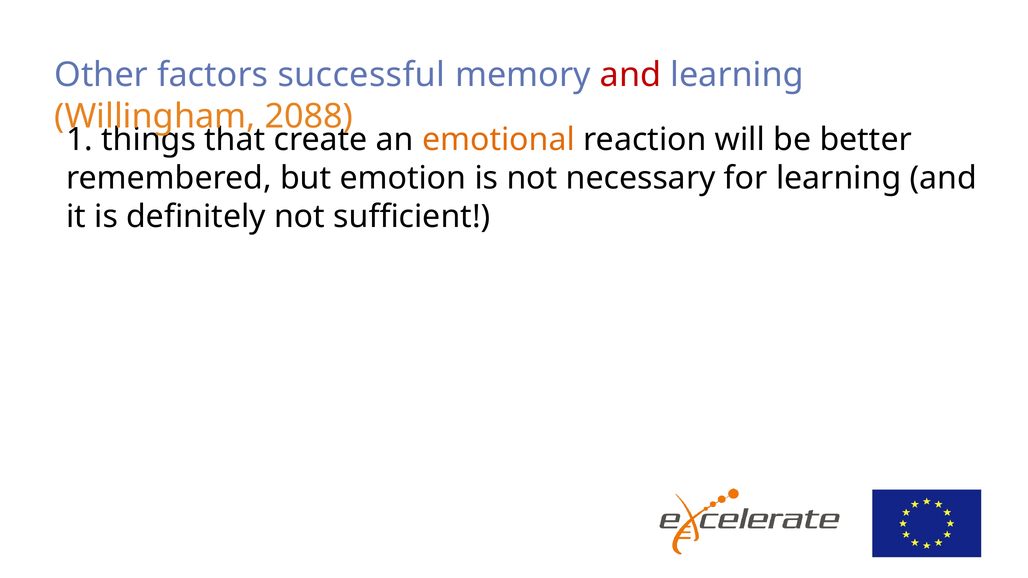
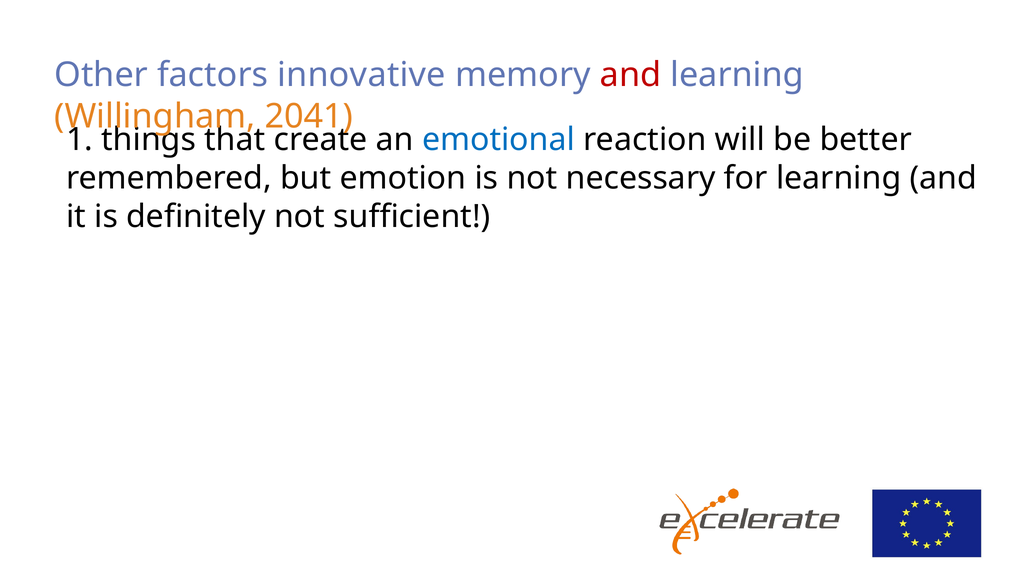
successful: successful -> innovative
2088: 2088 -> 2041
emotional colour: orange -> blue
